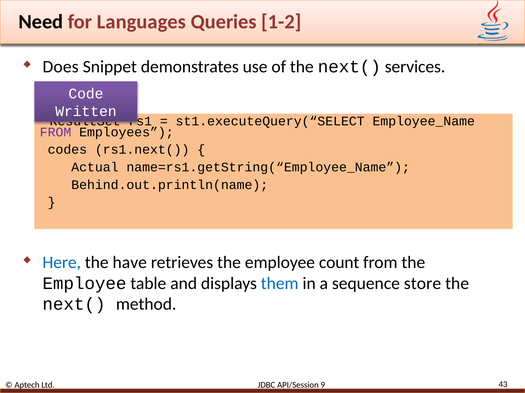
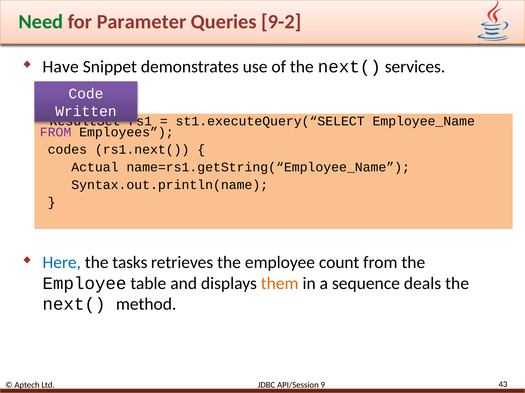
Need colour: black -> green
Languages: Languages -> Parameter
1-2: 1-2 -> 9-2
Does: Does -> Have
Behind.out.println(name: Behind.out.println(name -> Syntax.out.println(name
have: have -> tasks
them colour: blue -> orange
store: store -> deals
